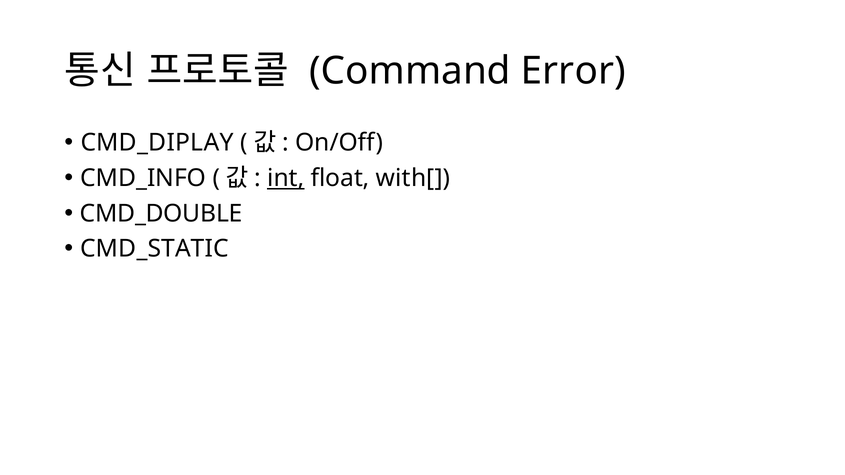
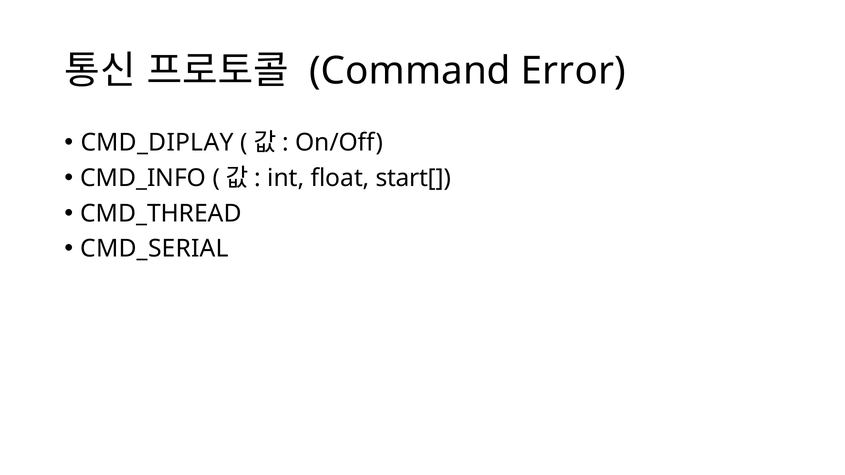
int underline: present -> none
with[: with[ -> start[
CMD_DOUBLE: CMD_DOUBLE -> CMD_THREAD
CMD_STATIC: CMD_STATIC -> CMD_SERIAL
